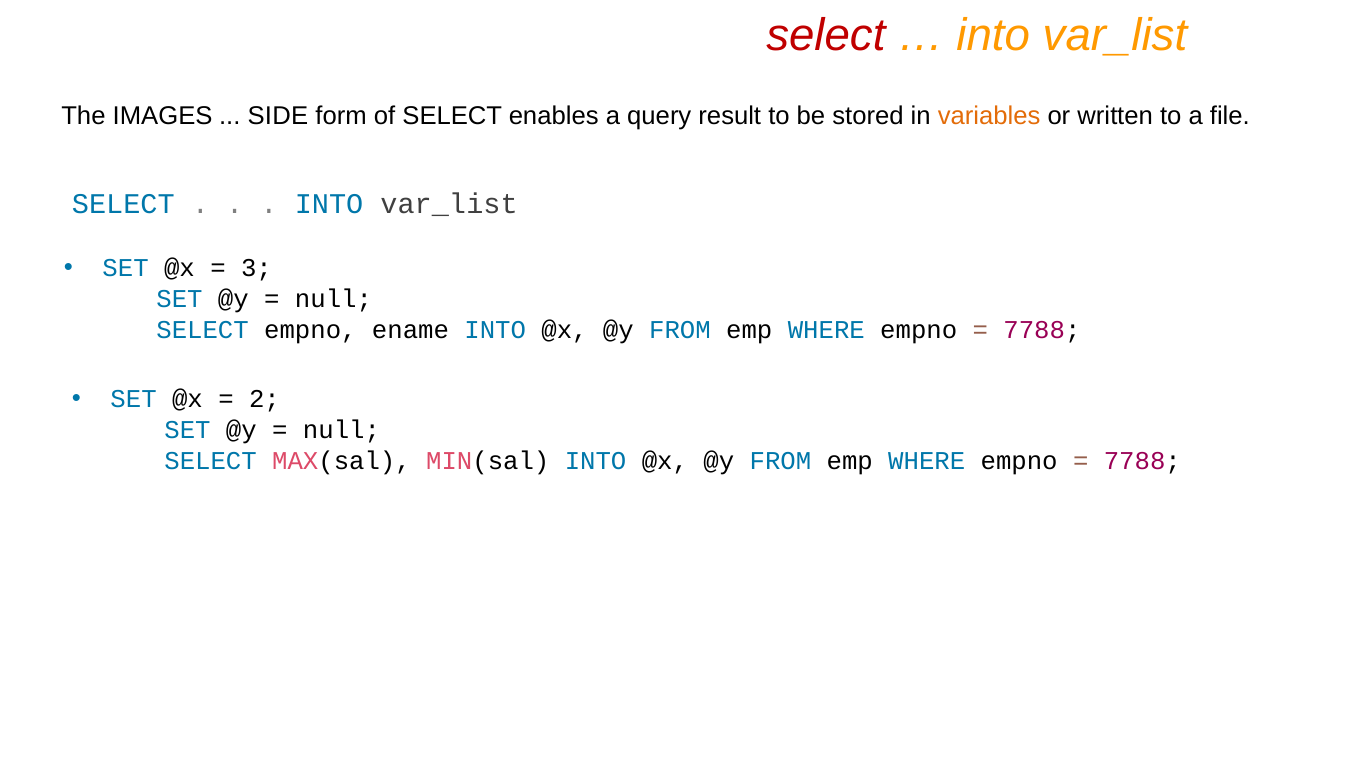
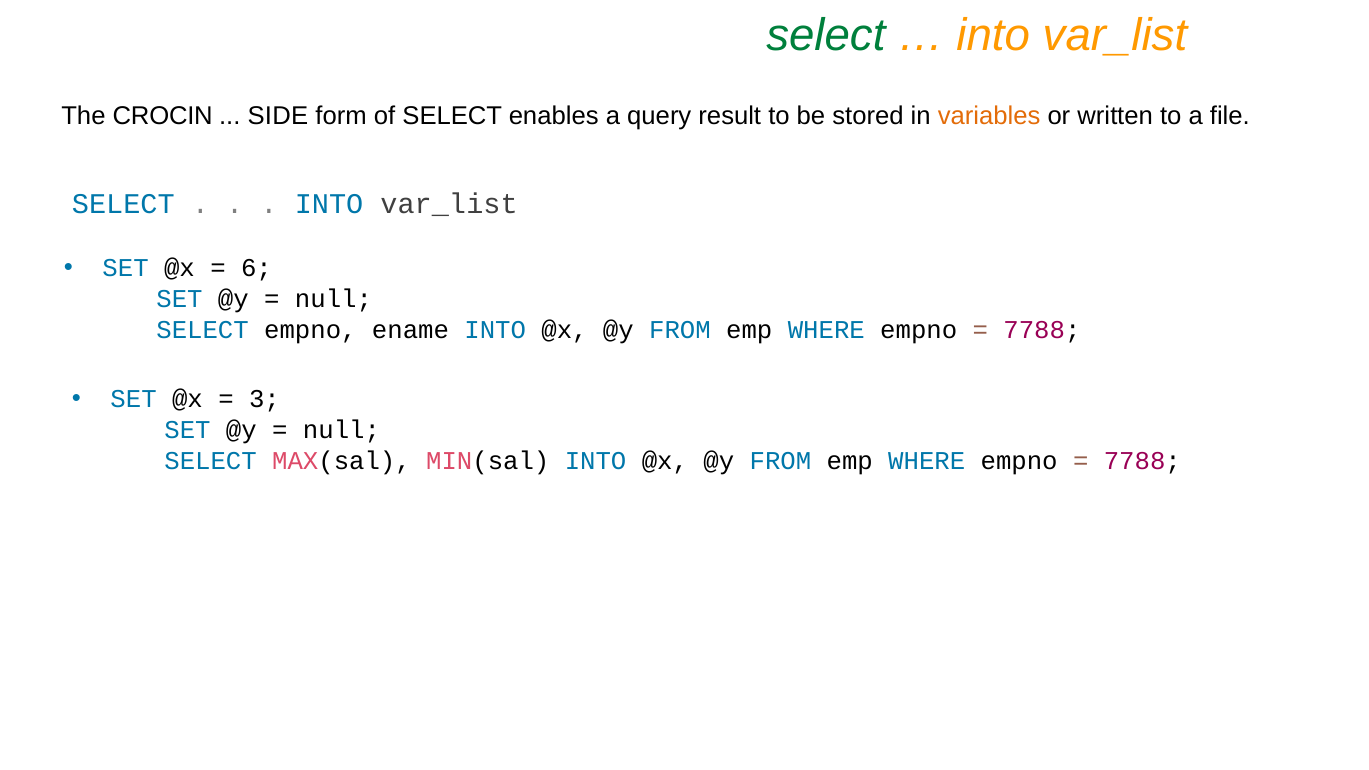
select at (826, 36) colour: red -> green
IMAGES: IMAGES -> CROCIN
3: 3 -> 6
2: 2 -> 3
